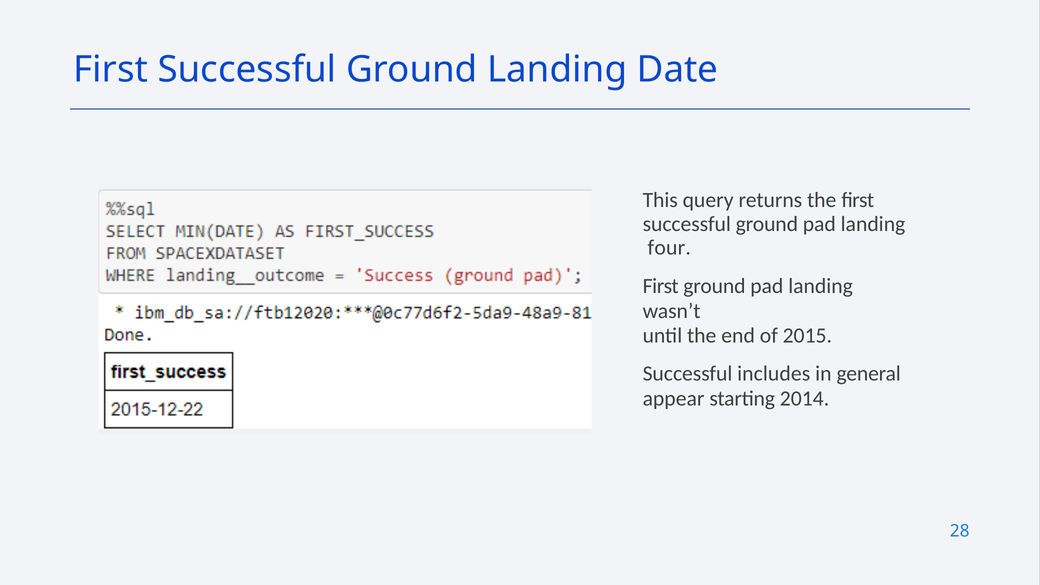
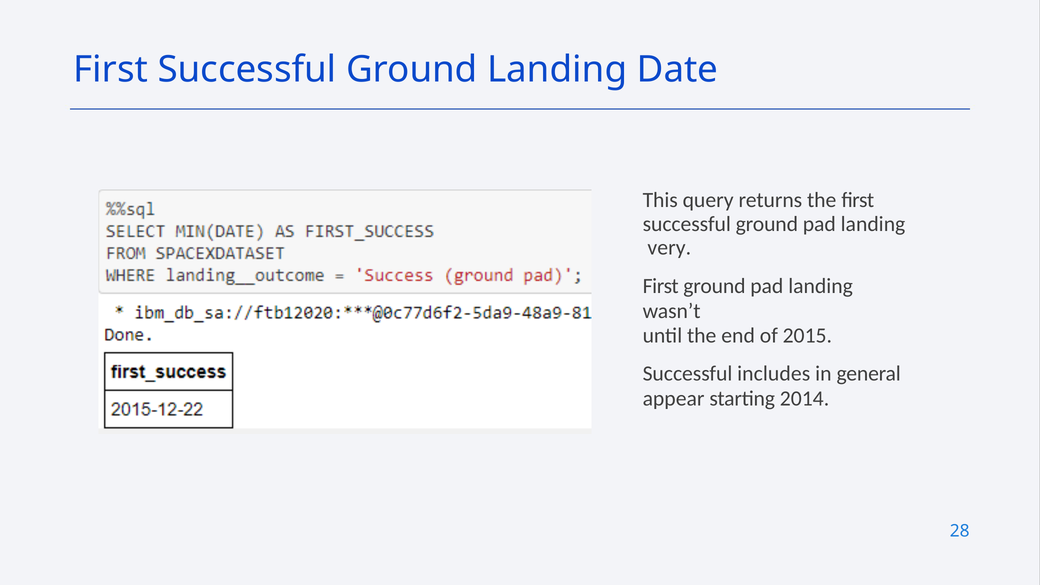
four: four -> very
